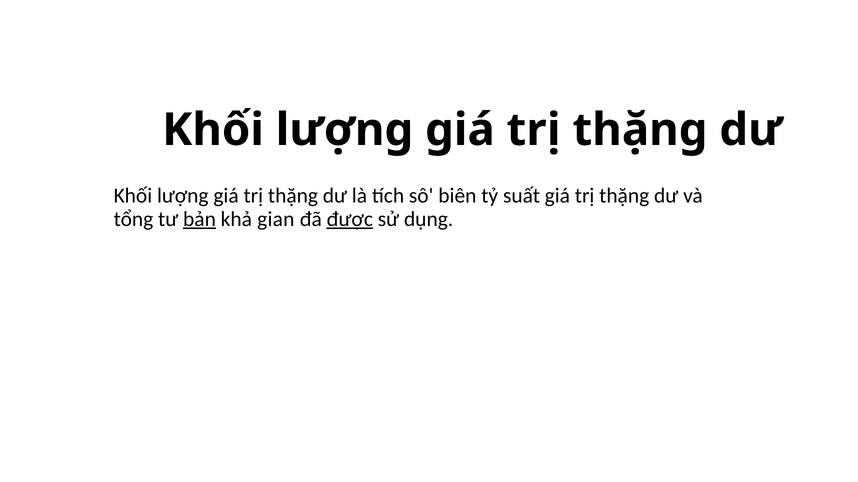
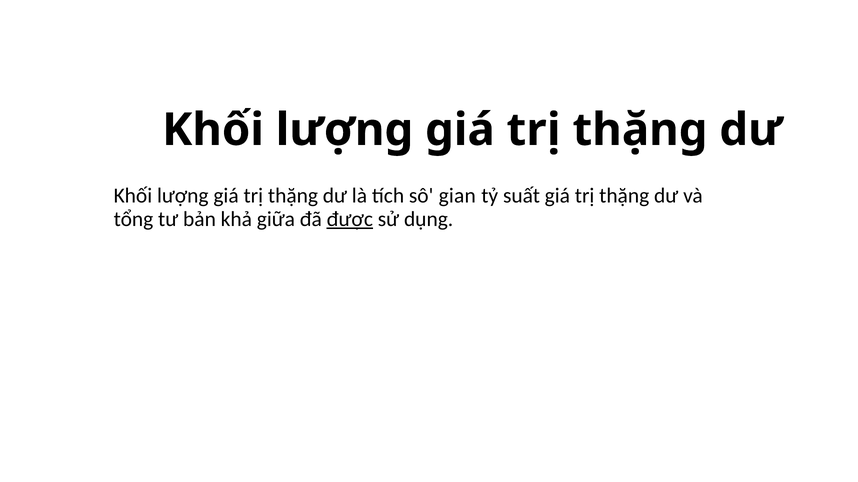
biên: biên -> gian
bản underline: present -> none
gian: gian -> giữa
